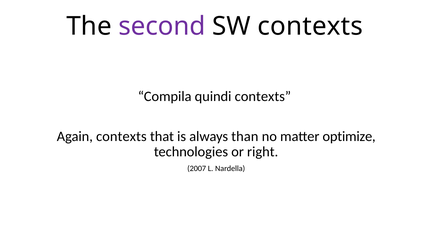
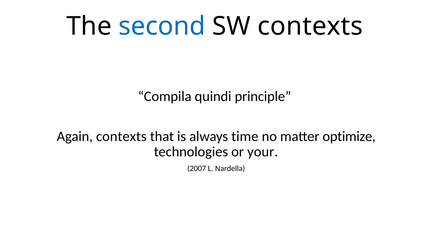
second colour: purple -> blue
quindi contexts: contexts -> principle
than: than -> time
right: right -> your
